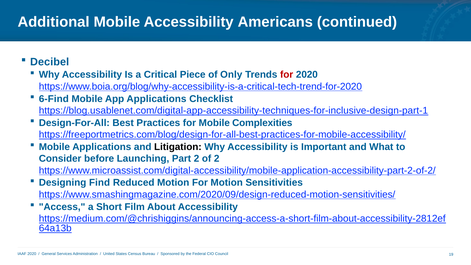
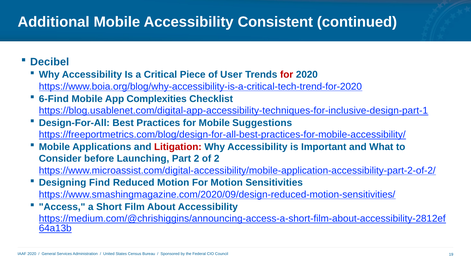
Americans: Americans -> Consistent
Only: Only -> User
App Applications: Applications -> Complexities
Complexities: Complexities -> Suggestions
Litigation colour: black -> red
